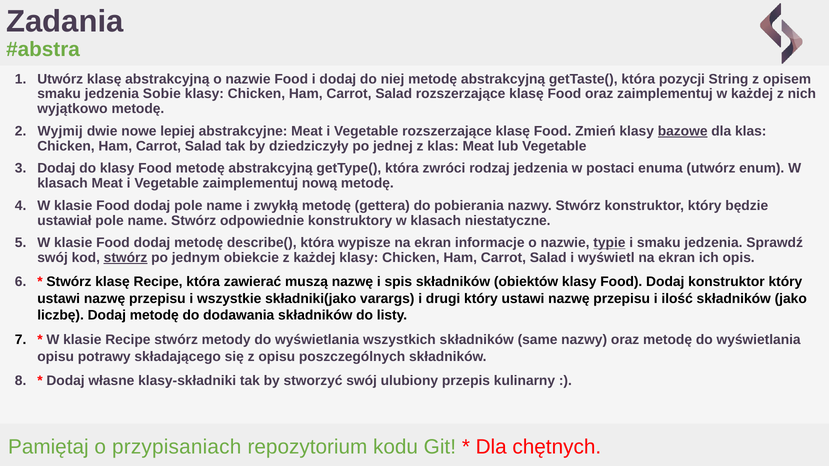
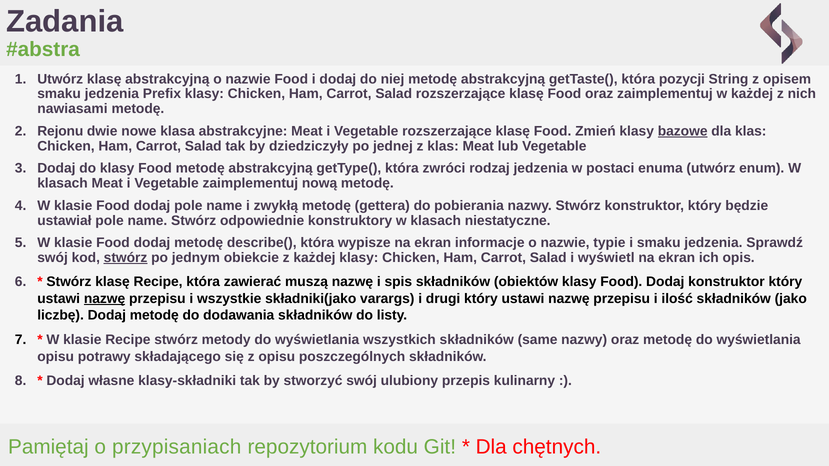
Sobie: Sobie -> Prefix
wyjątkowo: wyjątkowo -> nawiasami
Wyjmij: Wyjmij -> Rejonu
lepiej: lepiej -> klasa
typie underline: present -> none
nazwę at (105, 299) underline: none -> present
